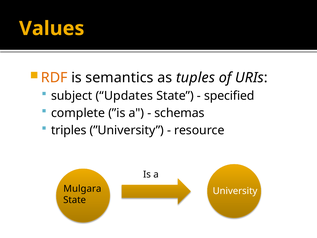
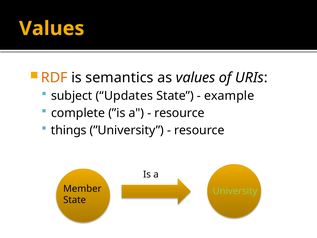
as tuples: tuples -> values
specified: specified -> example
schemas at (179, 113): schemas -> resource
triples: triples -> things
Mulgara: Mulgara -> Member
University colour: white -> light green
